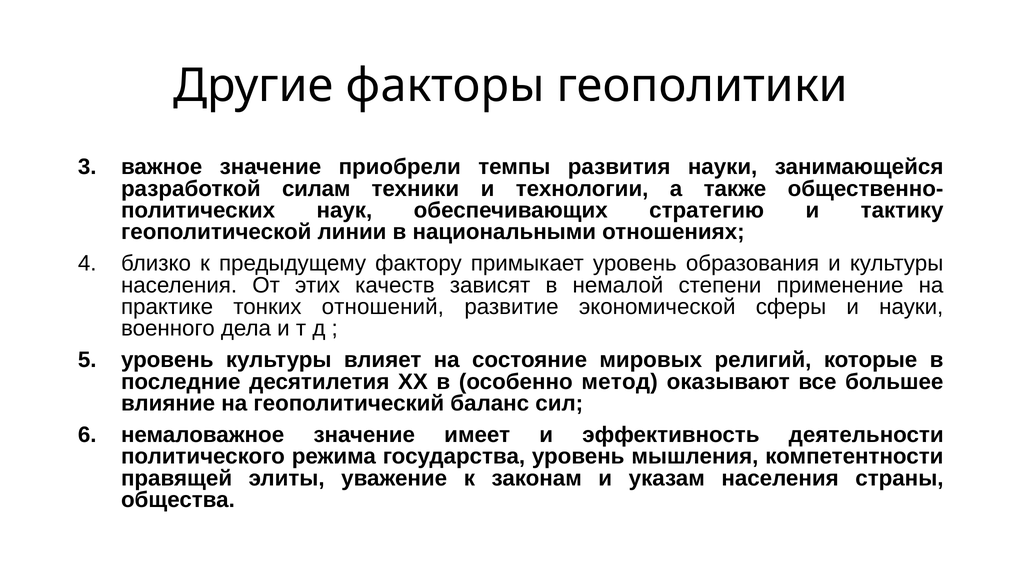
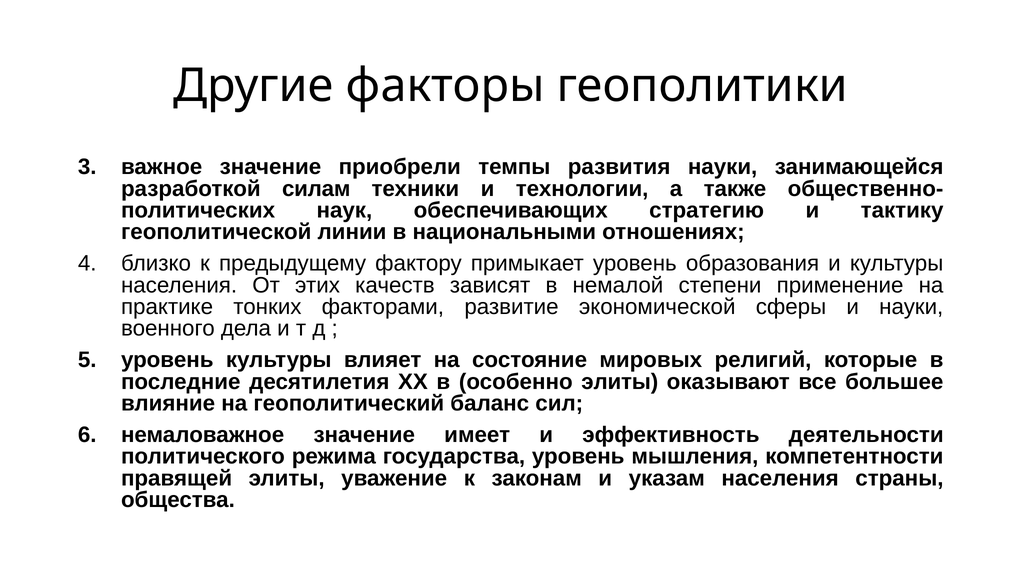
отношений: отношений -> факторами
особенно метод: метод -> элиты
